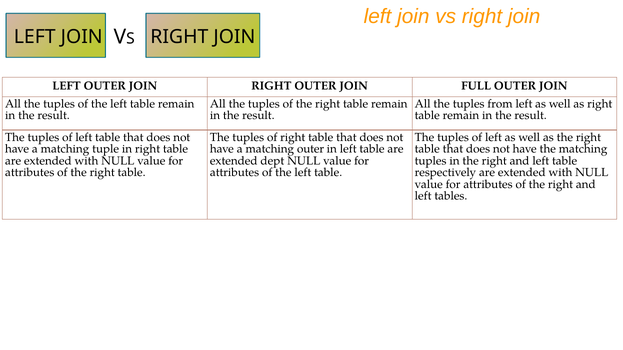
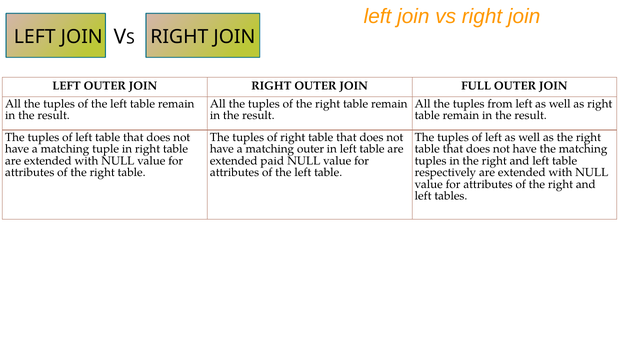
dept: dept -> paid
